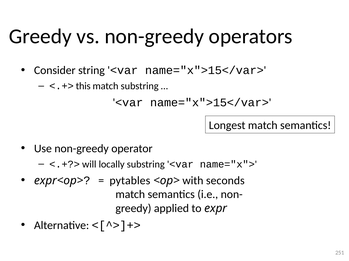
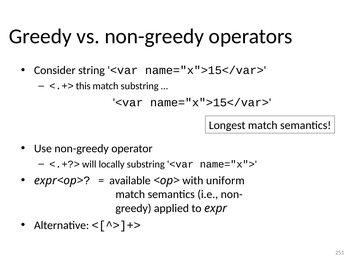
pytables: pytables -> available
seconds: seconds -> uniform
